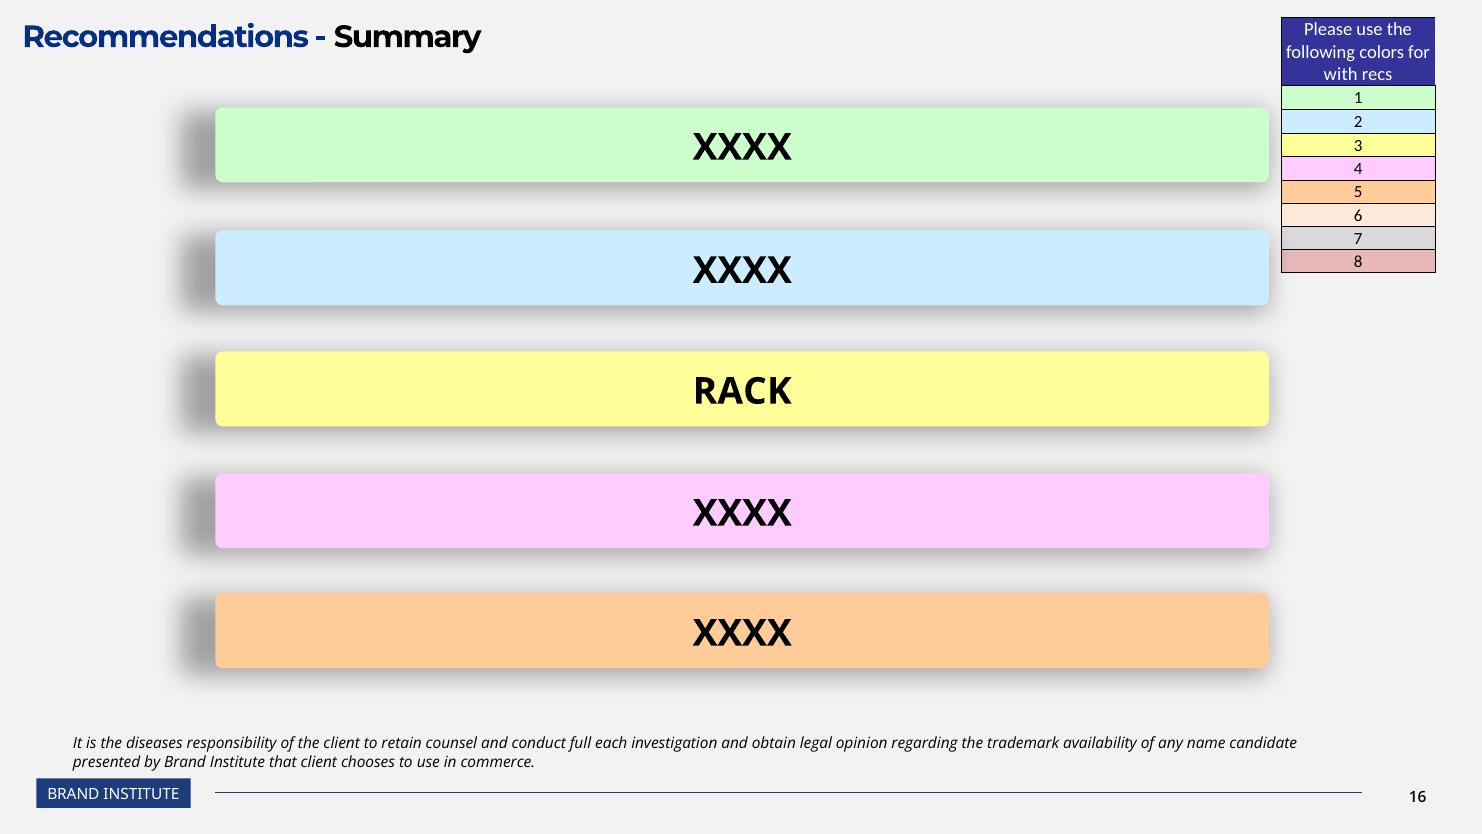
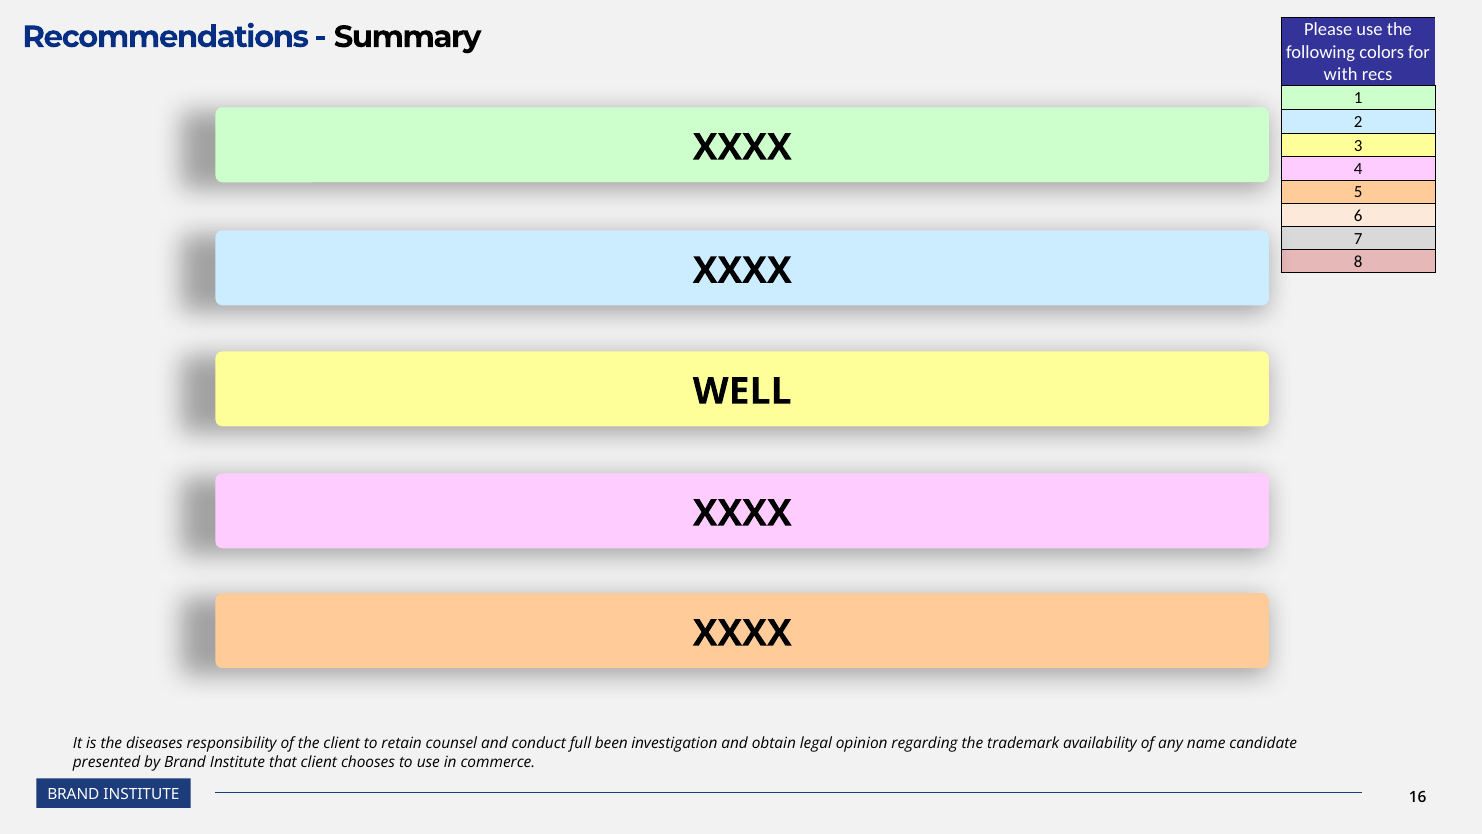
RACK: RACK -> WELL
each: each -> been
